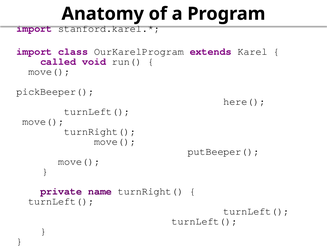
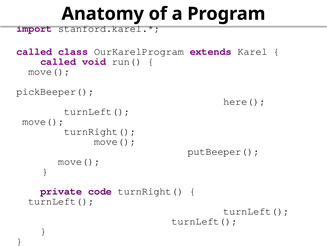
import at (34, 52): import -> called
name: name -> code
